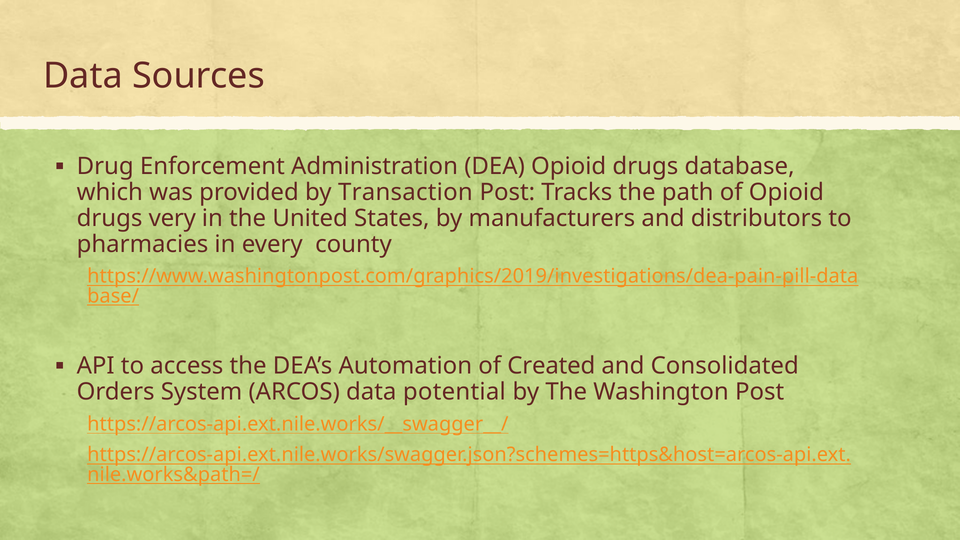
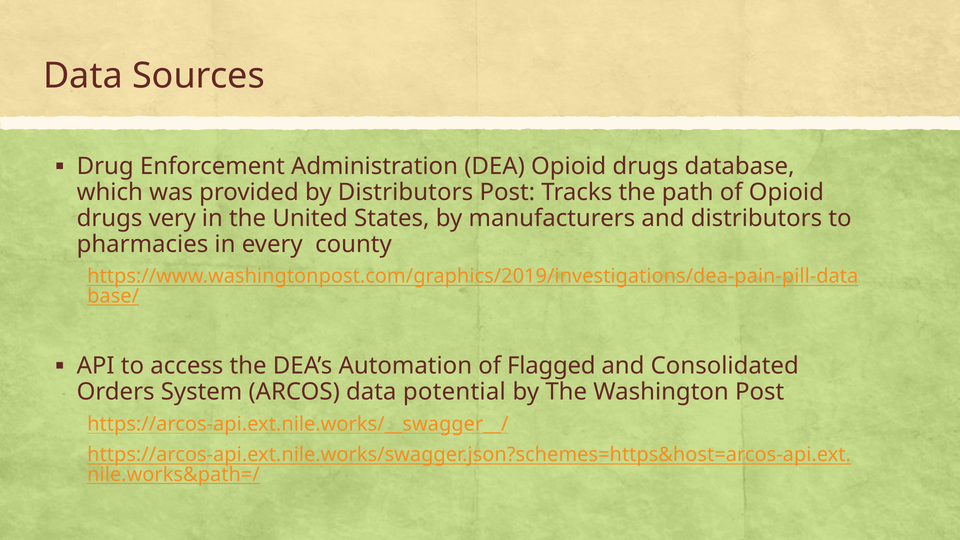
by Transaction: Transaction -> Distributors
Created: Created -> Flagged
